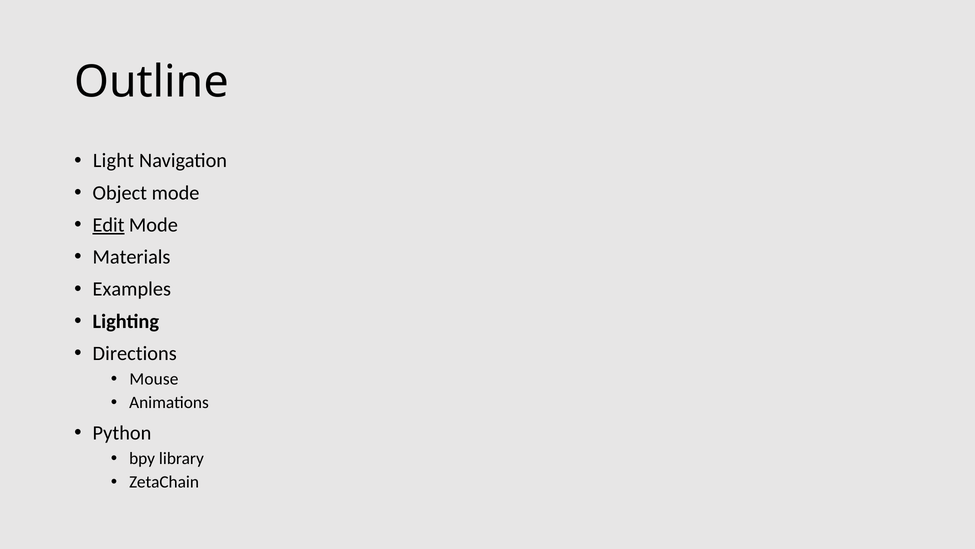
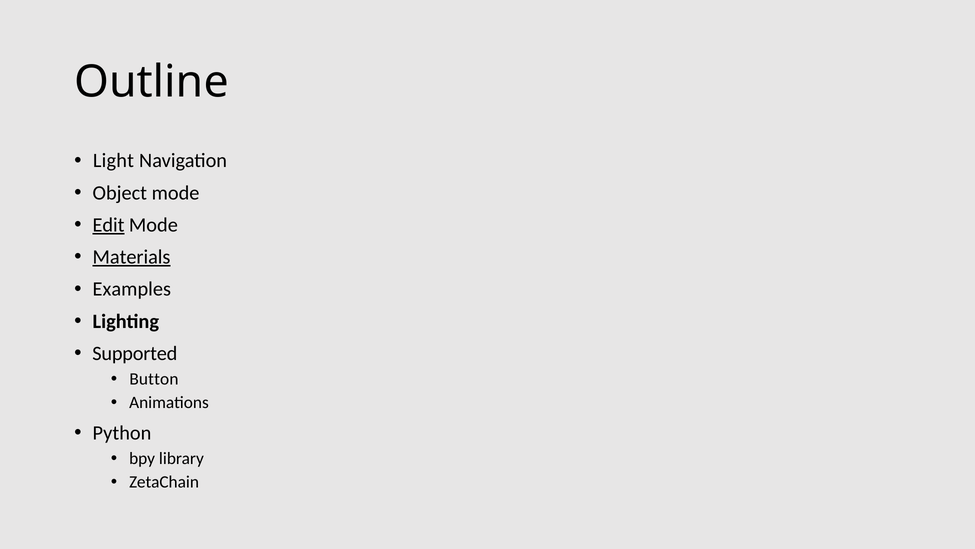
Materials underline: none -> present
Directions: Directions -> Supported
Mouse: Mouse -> Button
